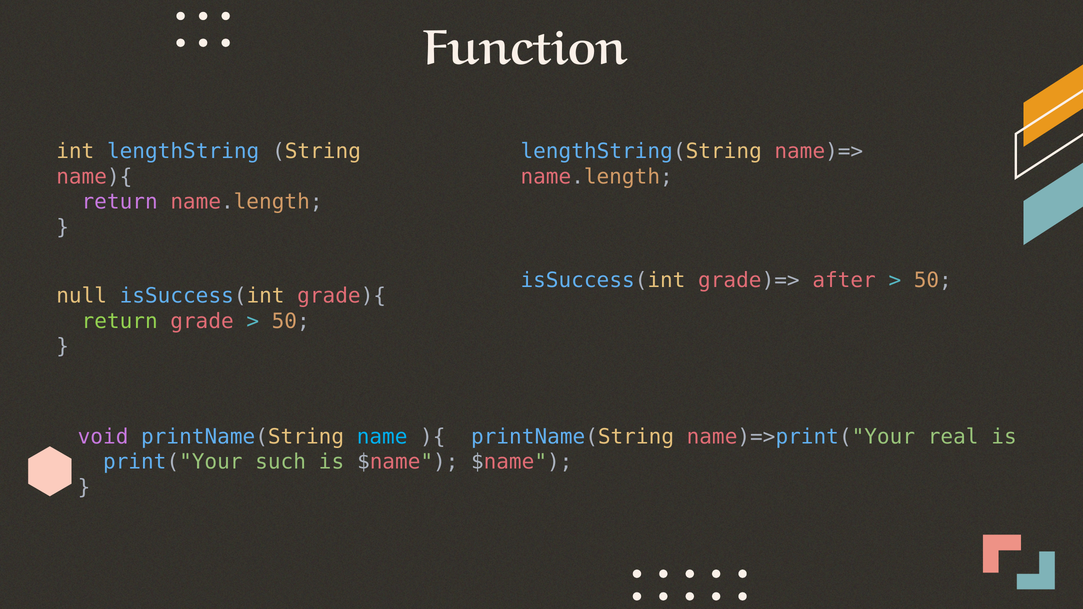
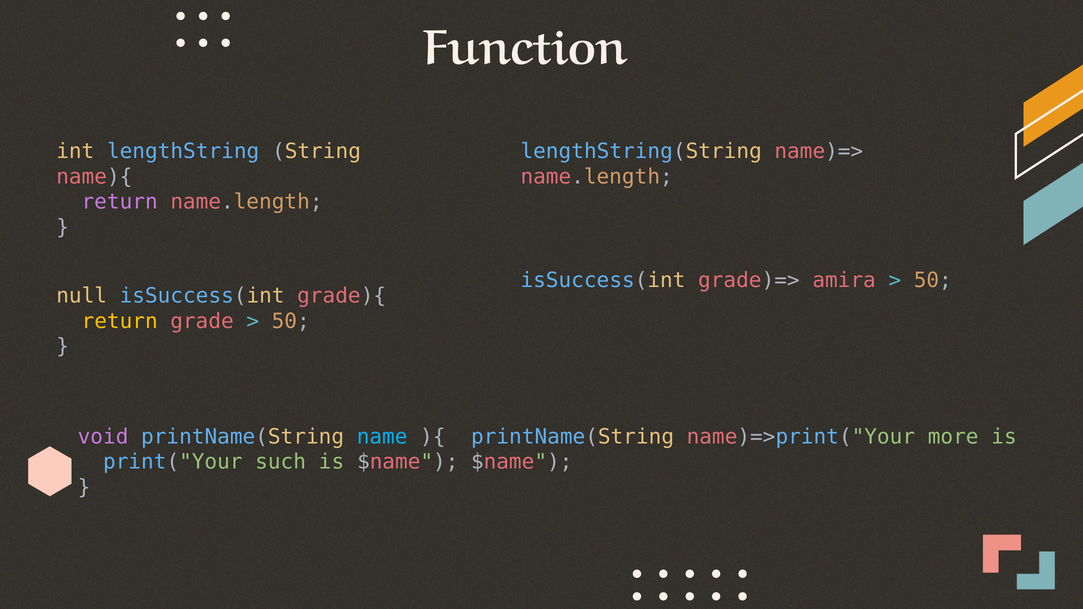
after: after -> amira
return at (120, 321) colour: light green -> yellow
real: real -> more
